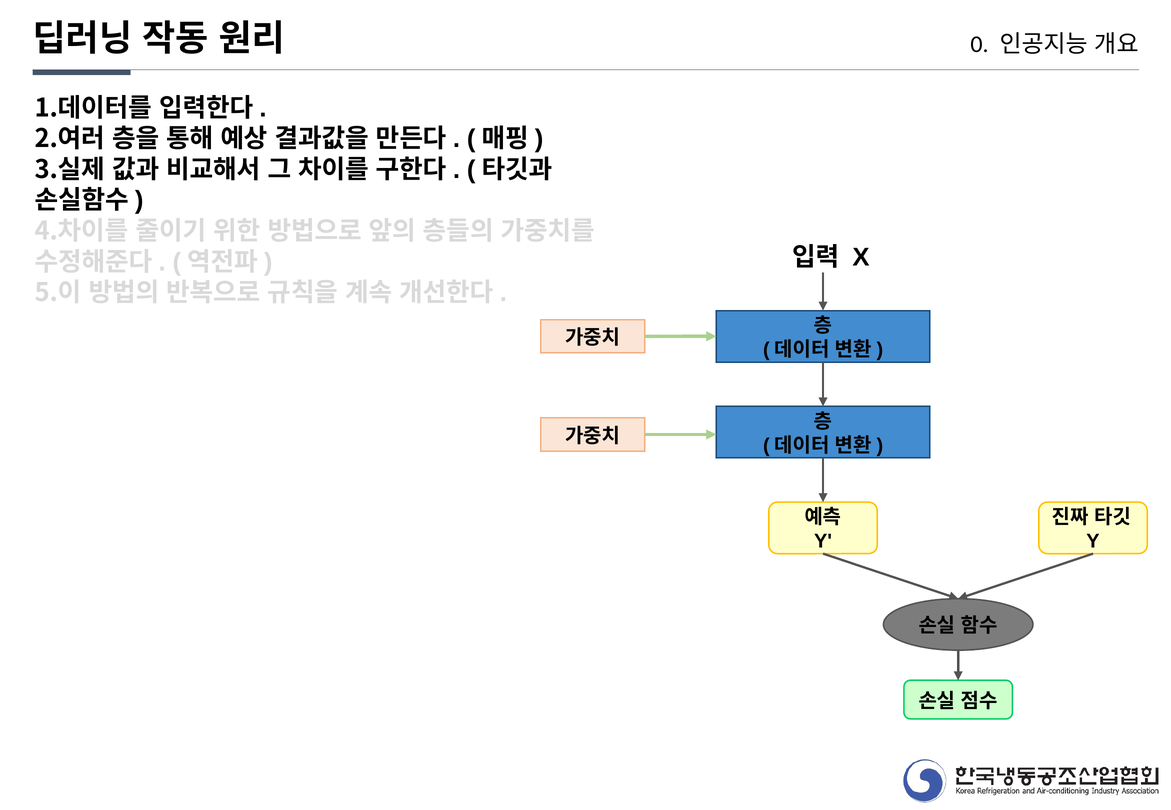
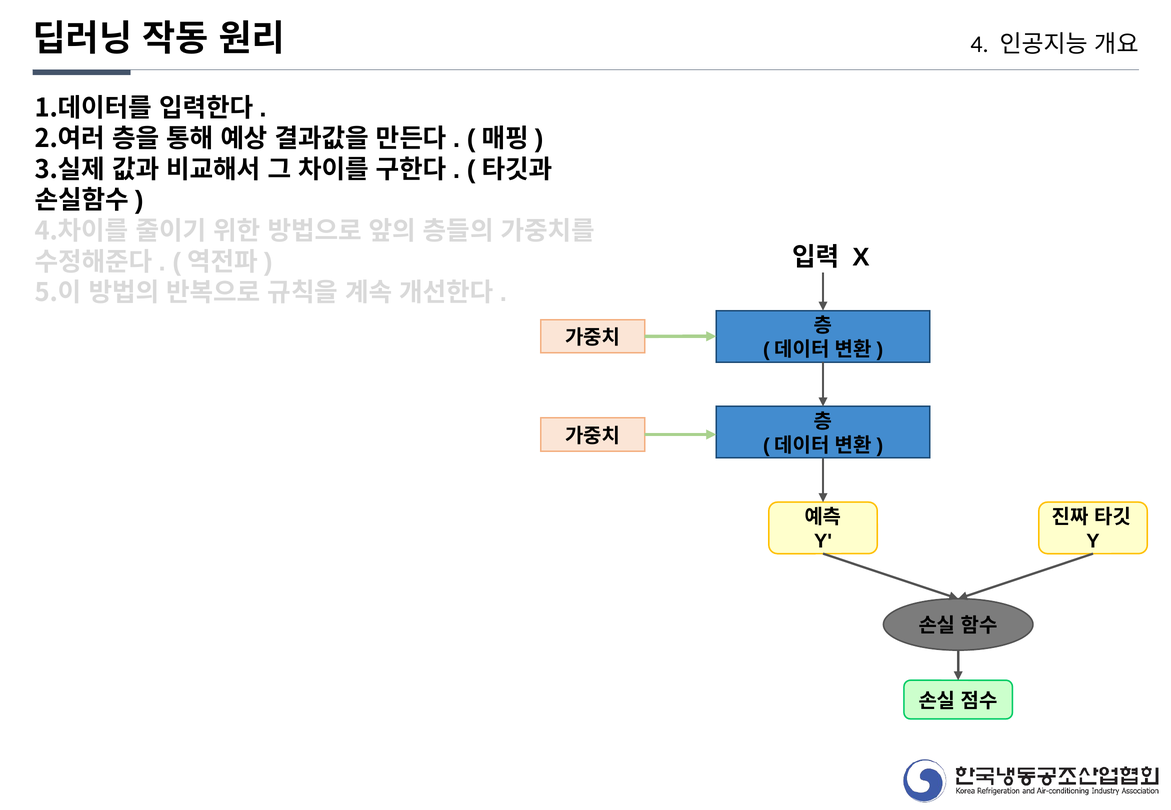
0: 0 -> 4
